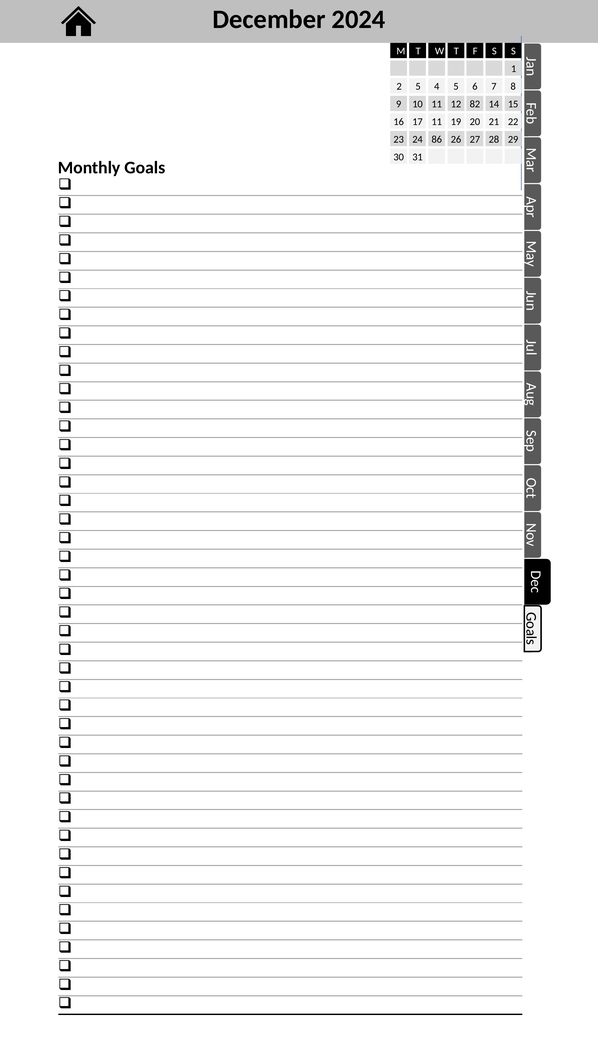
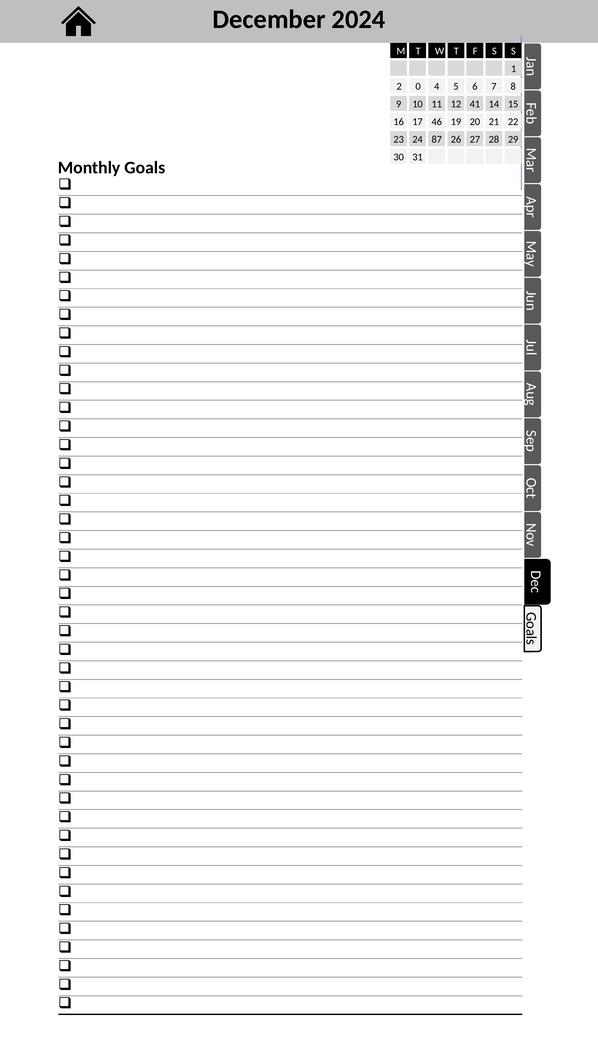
2 5: 5 -> 0
82: 82 -> 41
17 11: 11 -> 46
86: 86 -> 87
